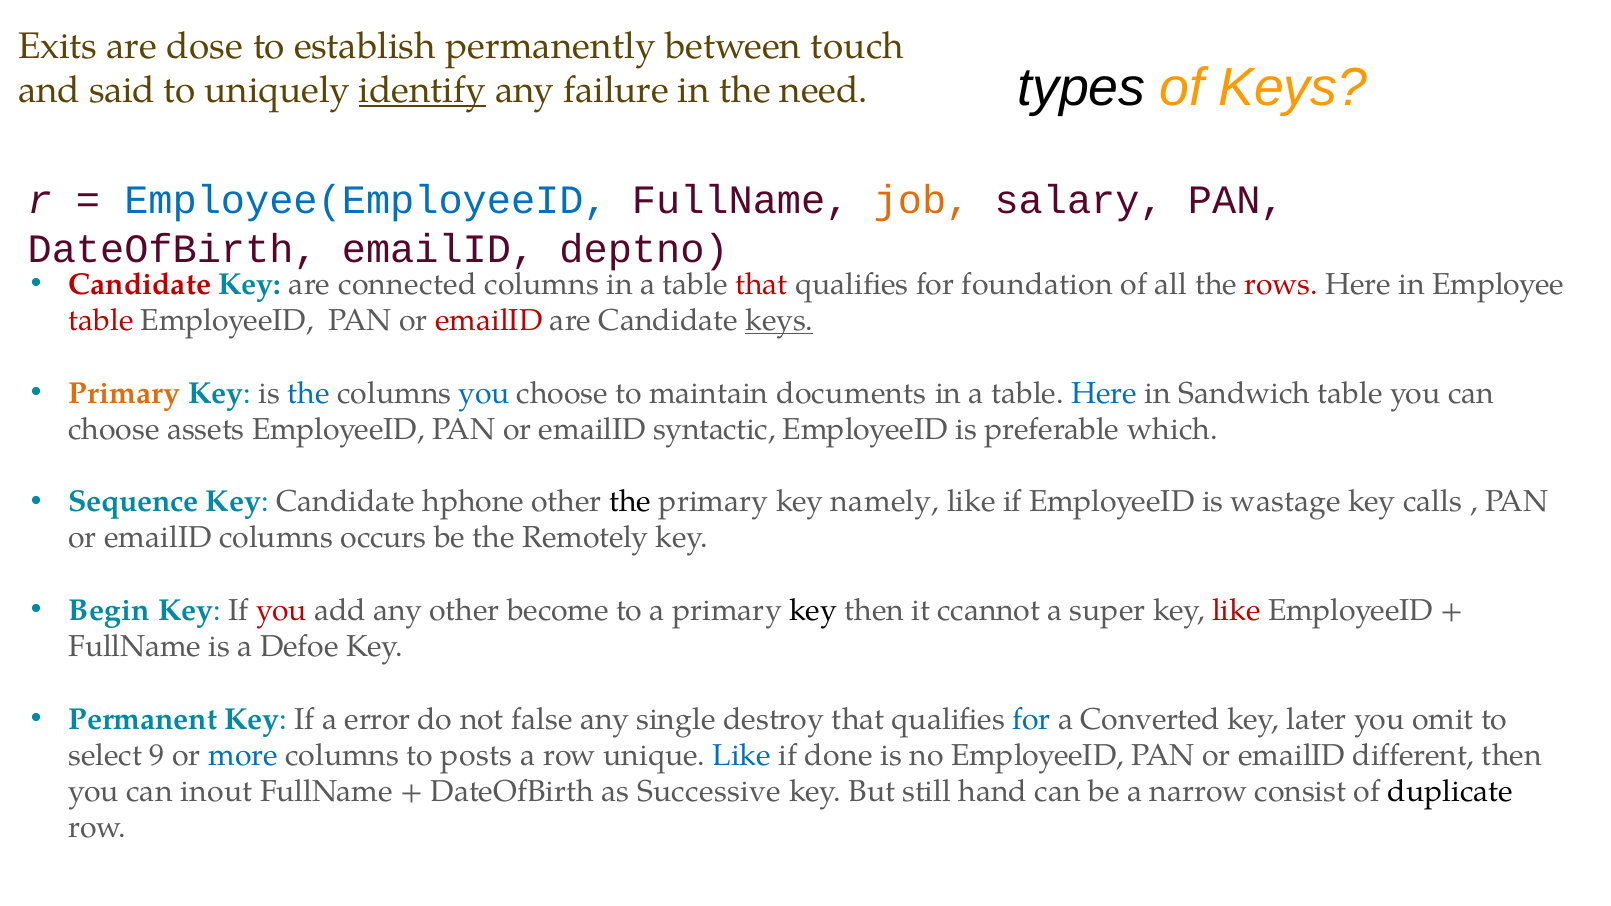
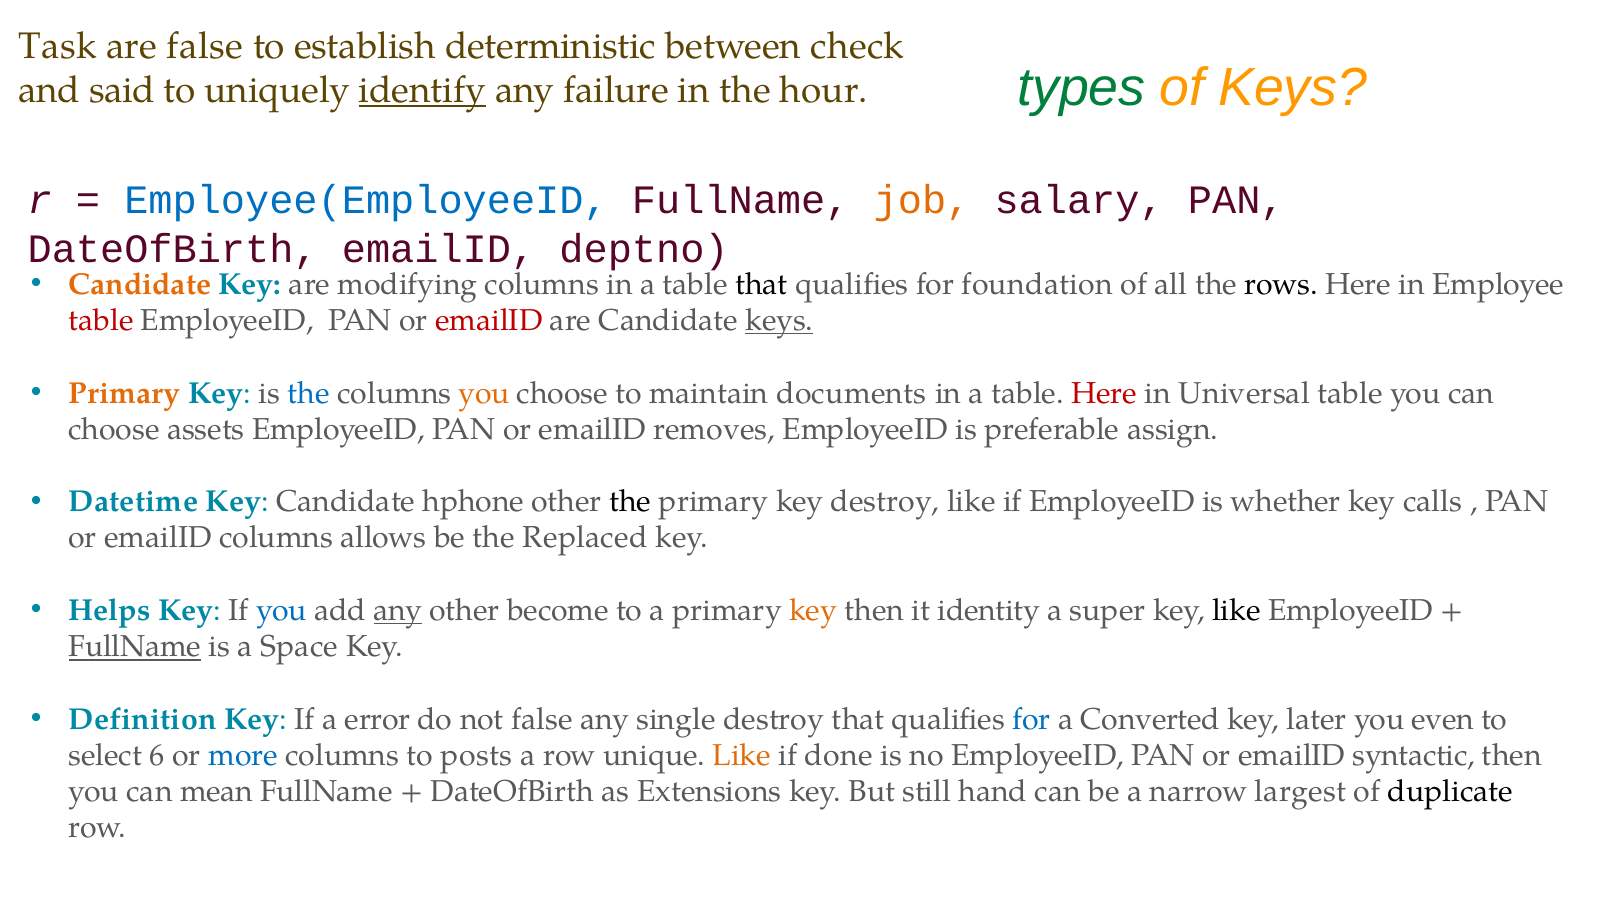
Exits: Exits -> Task
are dose: dose -> false
permanently: permanently -> deterministic
touch: touch -> check
types colour: black -> green
need: need -> hour
Candidate at (140, 284) colour: red -> orange
connected: connected -> modifying
that at (762, 284) colour: red -> black
rows colour: red -> black
you at (484, 393) colour: blue -> orange
Here at (1104, 393) colour: blue -> red
Sandwich: Sandwich -> Universal
syntactic: syntactic -> removes
which: which -> assign
Sequence: Sequence -> Datetime
key namely: namely -> destroy
wastage: wastage -> whether
occurs: occurs -> allows
Remotely: Remotely -> Replaced
Begin: Begin -> Helps
you at (282, 611) colour: red -> blue
any at (398, 611) underline: none -> present
key at (813, 611) colour: black -> orange
ccannot: ccannot -> identity
like at (1236, 611) colour: red -> black
FullName at (135, 647) underline: none -> present
Defoe: Defoe -> Space
Permanent: Permanent -> Definition
omit: omit -> even
9: 9 -> 6
Like at (742, 756) colour: blue -> orange
different: different -> syntactic
inout: inout -> mean
Successive: Successive -> Extensions
consist: consist -> largest
